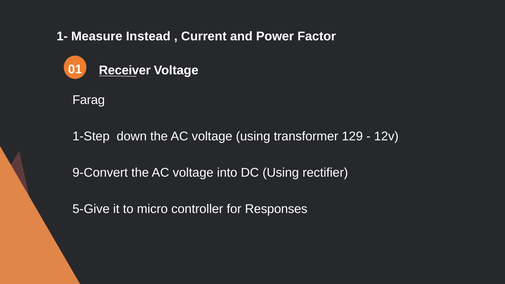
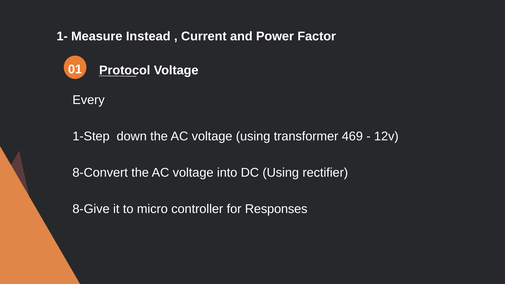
Receiver: Receiver -> Protocol
Farag: Farag -> Every
129: 129 -> 469
9-Convert: 9-Convert -> 8-Convert
5-Give: 5-Give -> 8-Give
